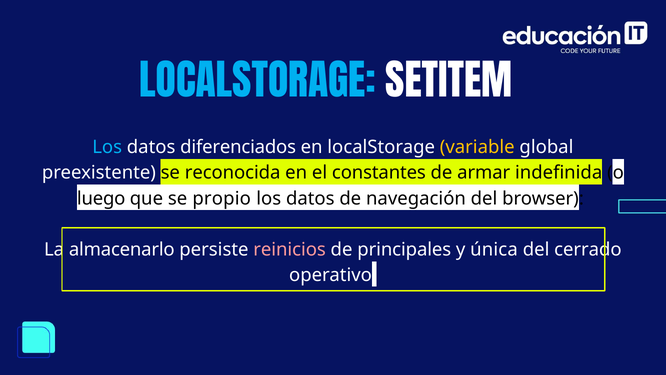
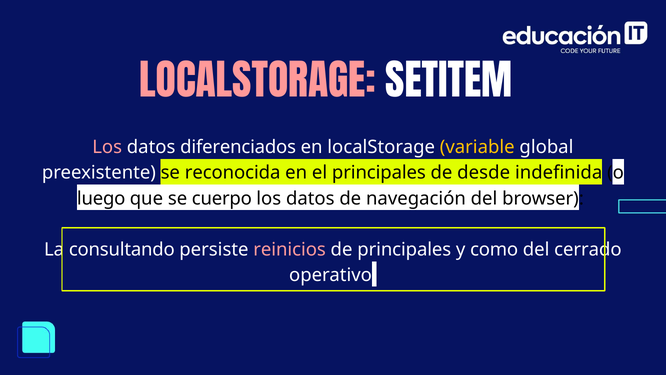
LOCALSTORAGE at (257, 83) colour: light blue -> pink
Los at (107, 147) colour: light blue -> pink
el constantes: constantes -> principales
armar: armar -> desde
propio: propio -> cuerpo
almacenarlo: almacenarlo -> consultando
única: única -> como
